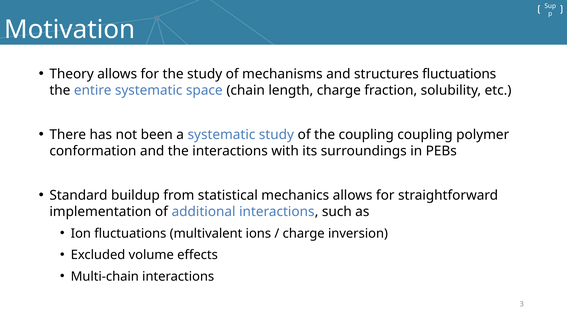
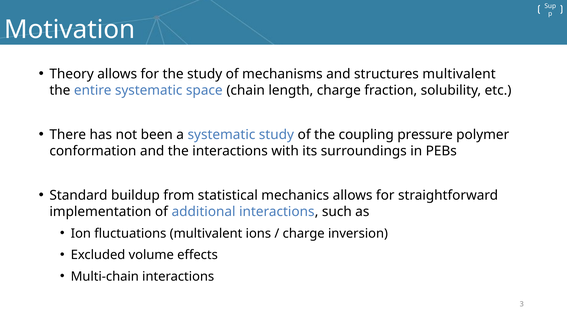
structures fluctuations: fluctuations -> multivalent
coupling coupling: coupling -> pressure
